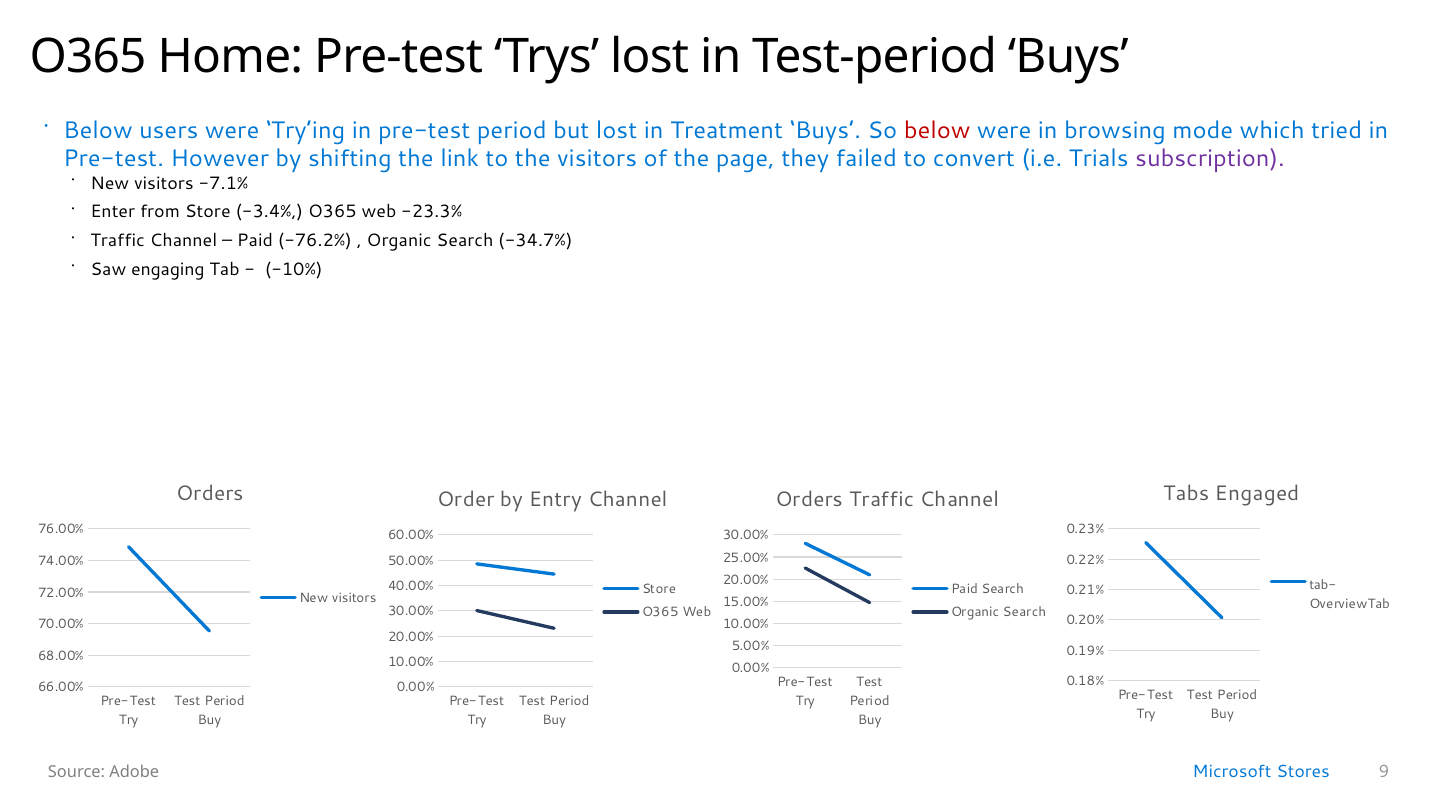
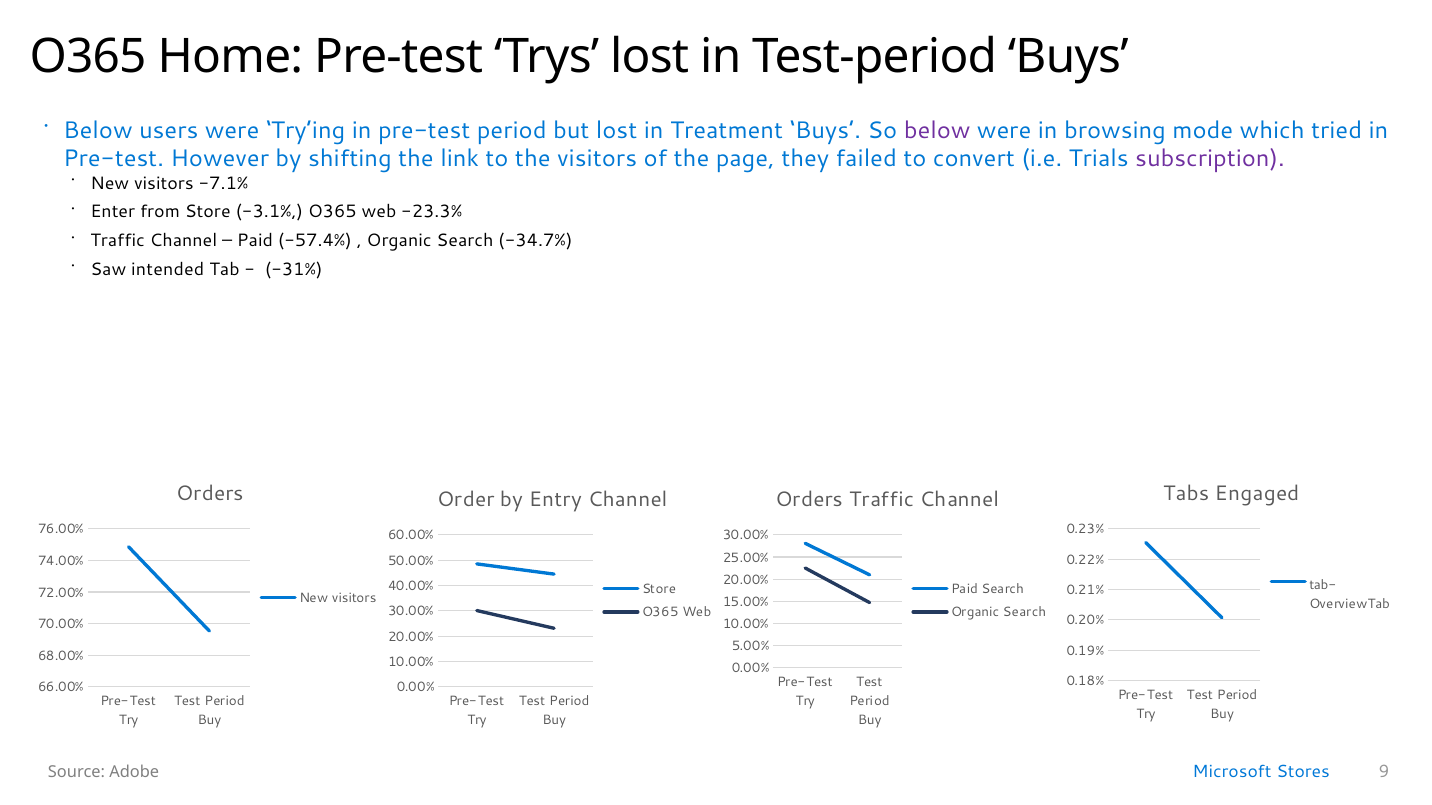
below at (937, 130) colour: red -> purple
-3.4%: -3.4% -> -3.1%
-76.2%: -76.2% -> -57.4%
engaging: engaging -> intended
-10%: -10% -> -31%
